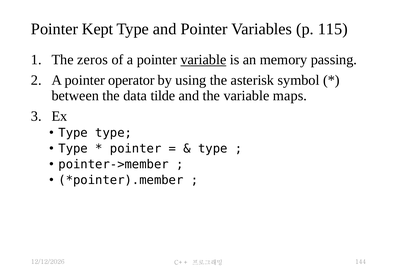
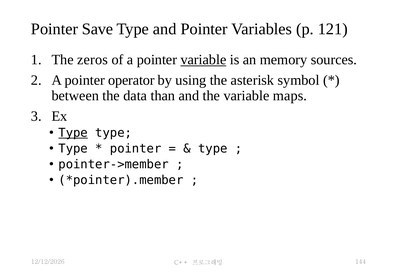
Kept: Kept -> Save
115: 115 -> 121
passing: passing -> sources
tilde: tilde -> than
Type at (73, 133) underline: none -> present
